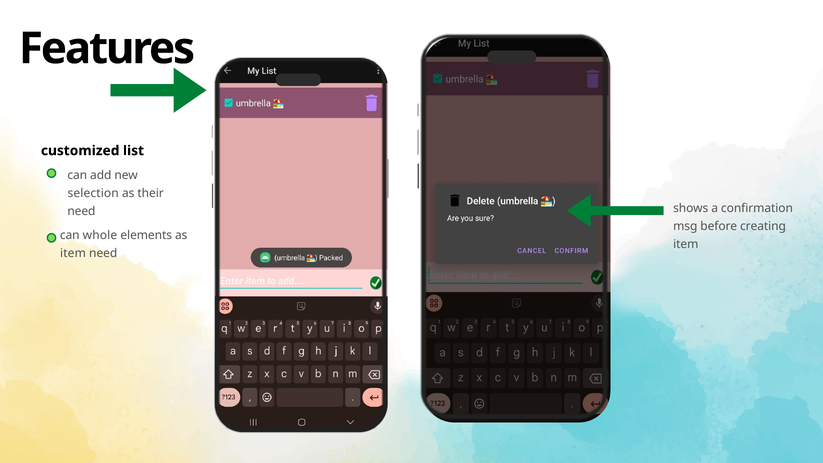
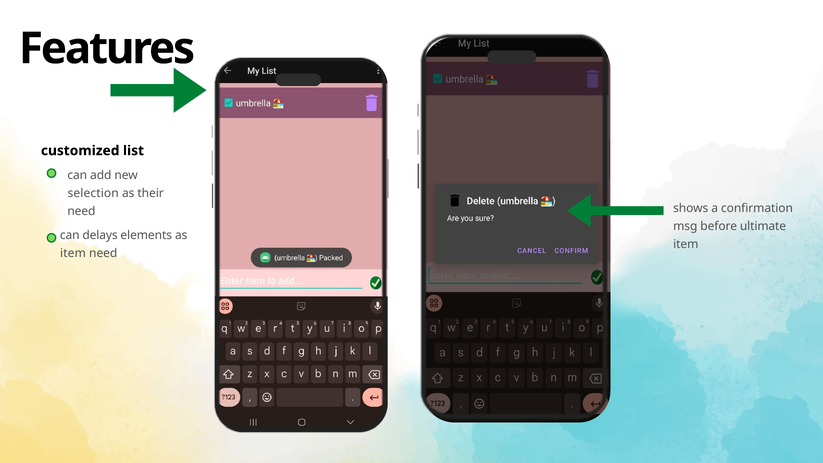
creating: creating -> ultimate
whole: whole -> delays
